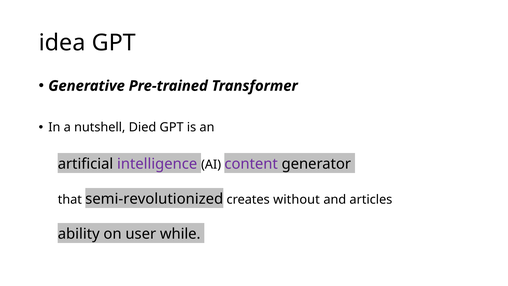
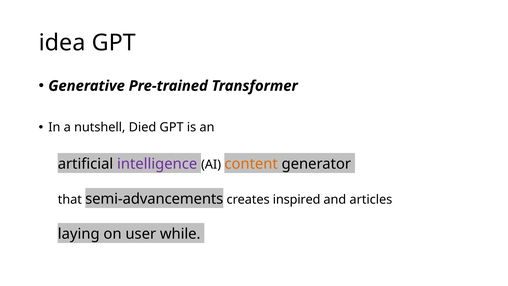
content colour: purple -> orange
semi-revolutionized: semi-revolutionized -> semi-advancements
without: without -> inspired
ability: ability -> laying
